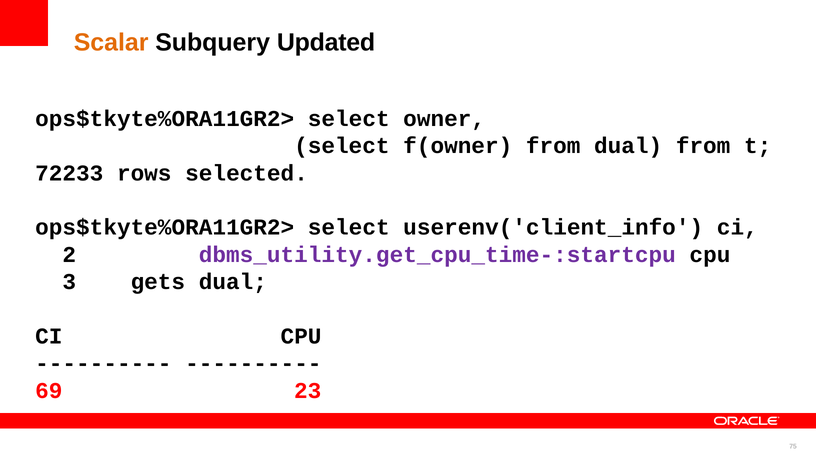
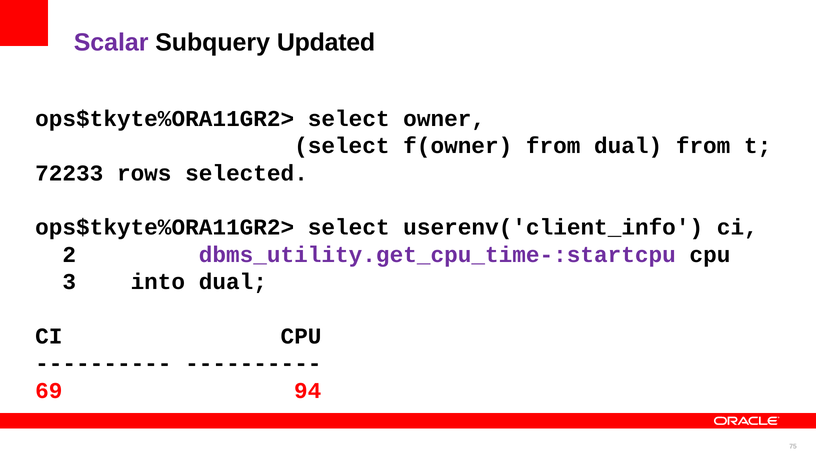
Scalar colour: orange -> purple
gets: gets -> into
23: 23 -> 94
